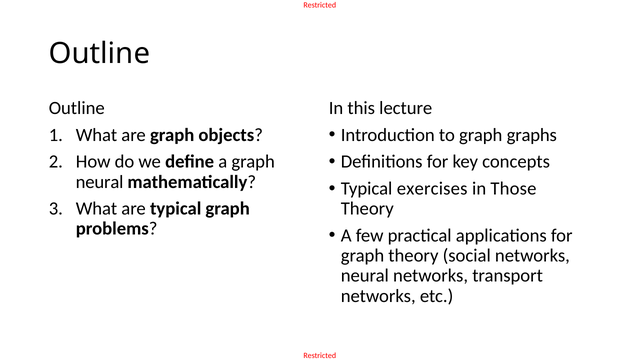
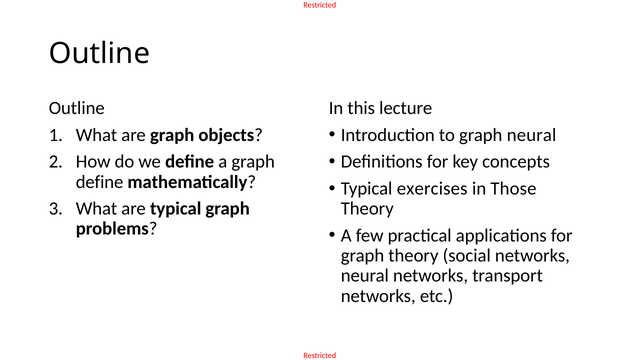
graph graphs: graphs -> neural
neural at (100, 182): neural -> define
